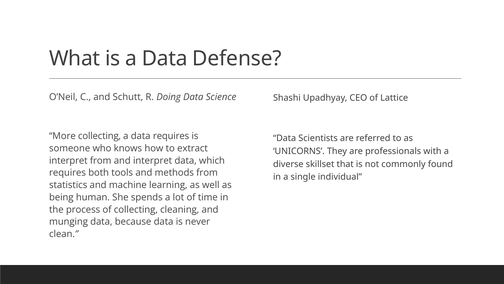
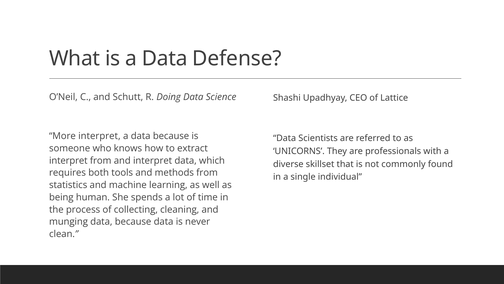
More collecting: collecting -> interpret
a data requires: requires -> because
